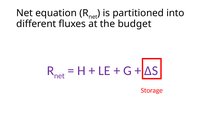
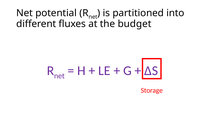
equation: equation -> potential
